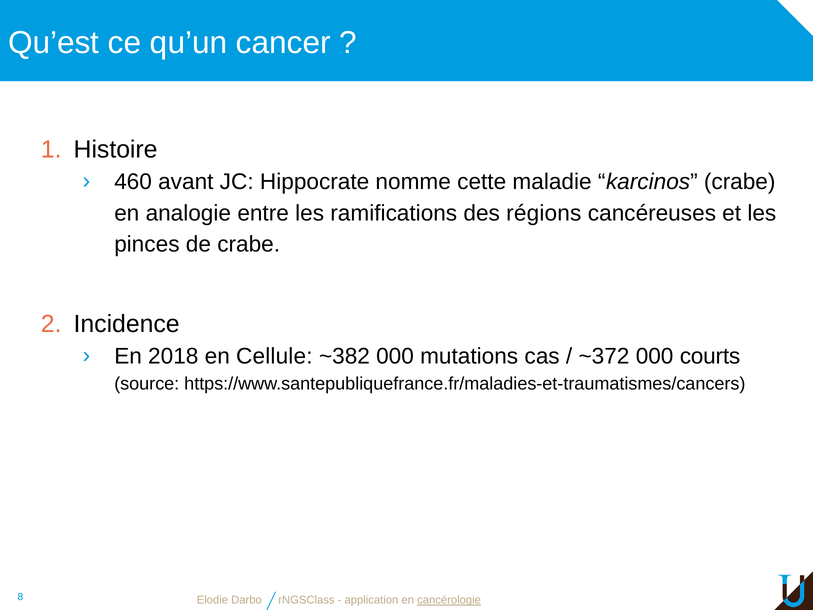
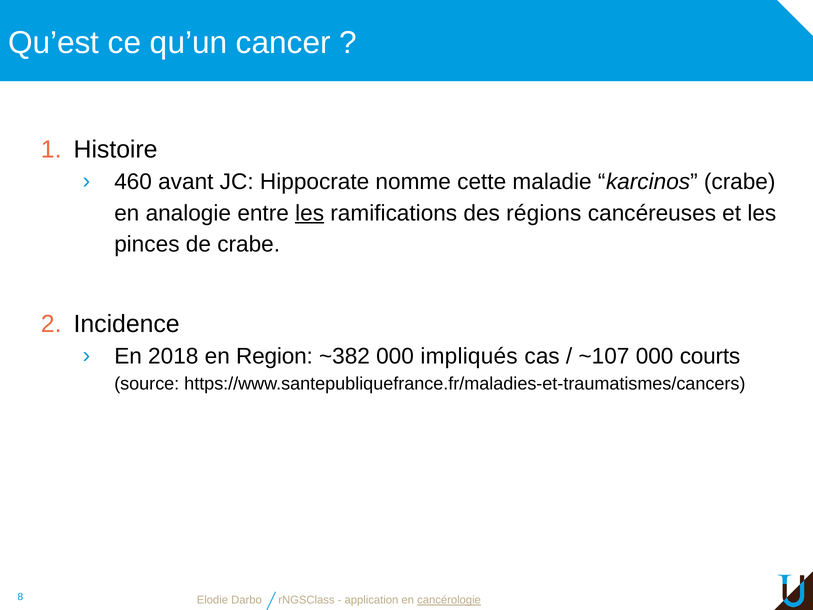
les at (310, 213) underline: none -> present
Cellule: Cellule -> Region
mutations: mutations -> impliqués
~372: ~372 -> ~107
